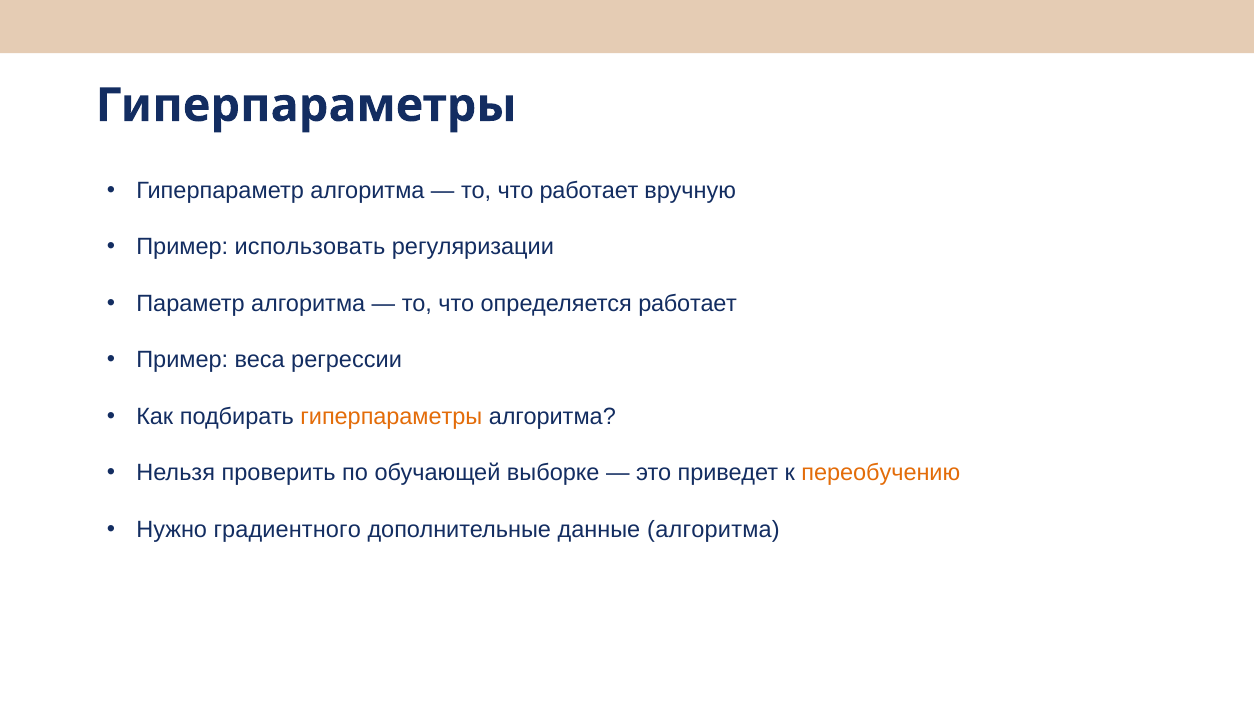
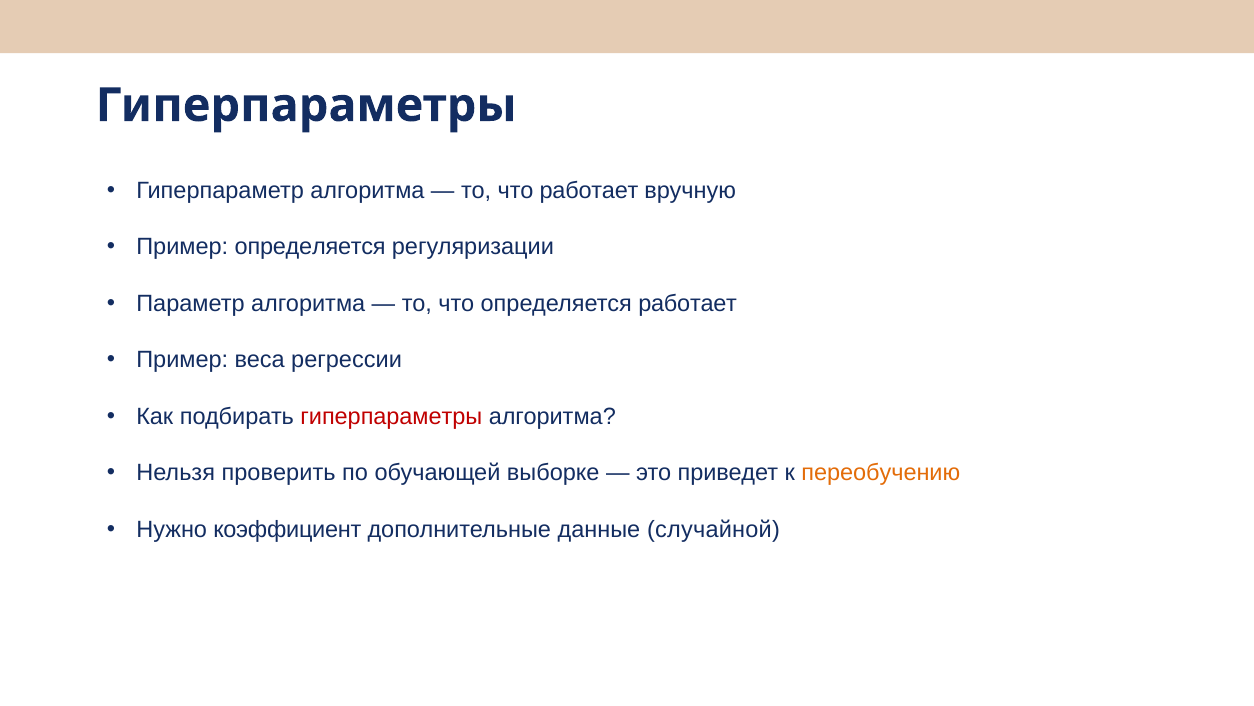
Пример использовать: использовать -> определяется
гиперпараметры at (391, 416) colour: orange -> red
градиентного: градиентного -> коэффициент
данные алгоритма: алгоритма -> случайной
